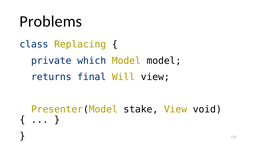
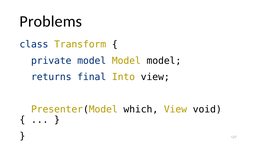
Replacing: Replacing -> Transform
private which: which -> model
Will: Will -> Into
stake: stake -> which
